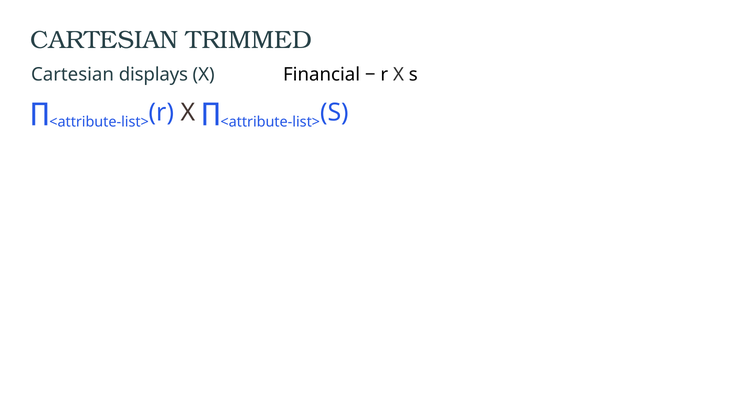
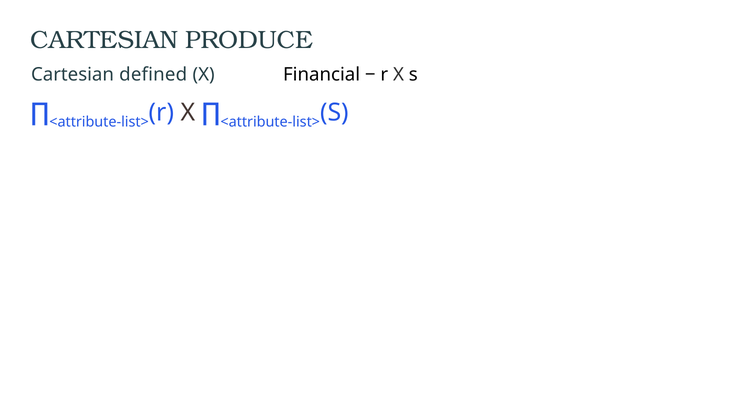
TRIMMED: TRIMMED -> PRODUCE
displays: displays -> defined
